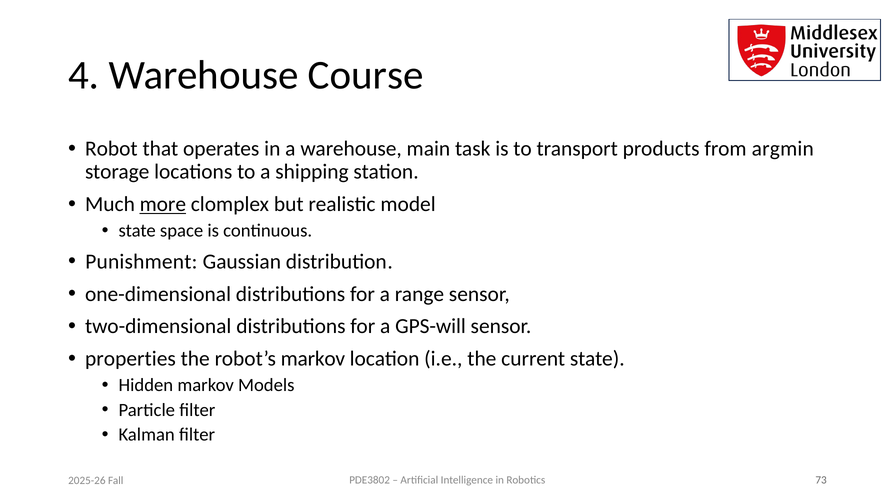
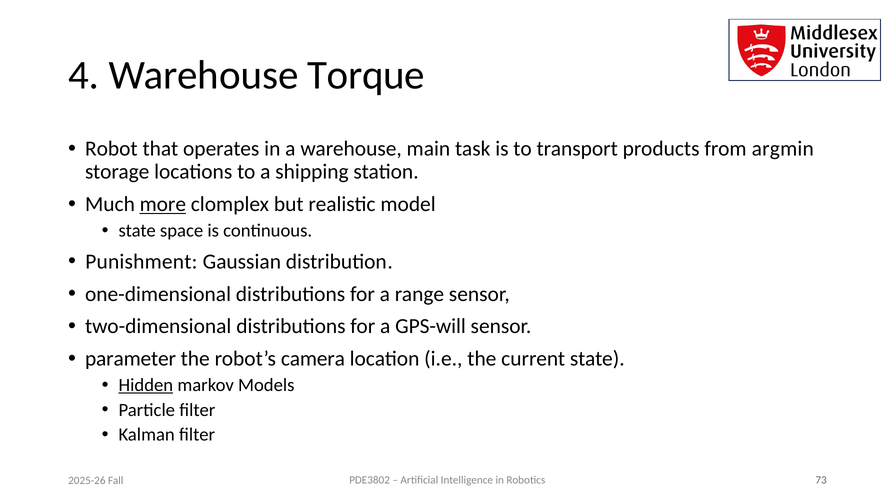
Course: Course -> Torque
properties: properties -> parameter
robot’s markov: markov -> camera
Hidden underline: none -> present
